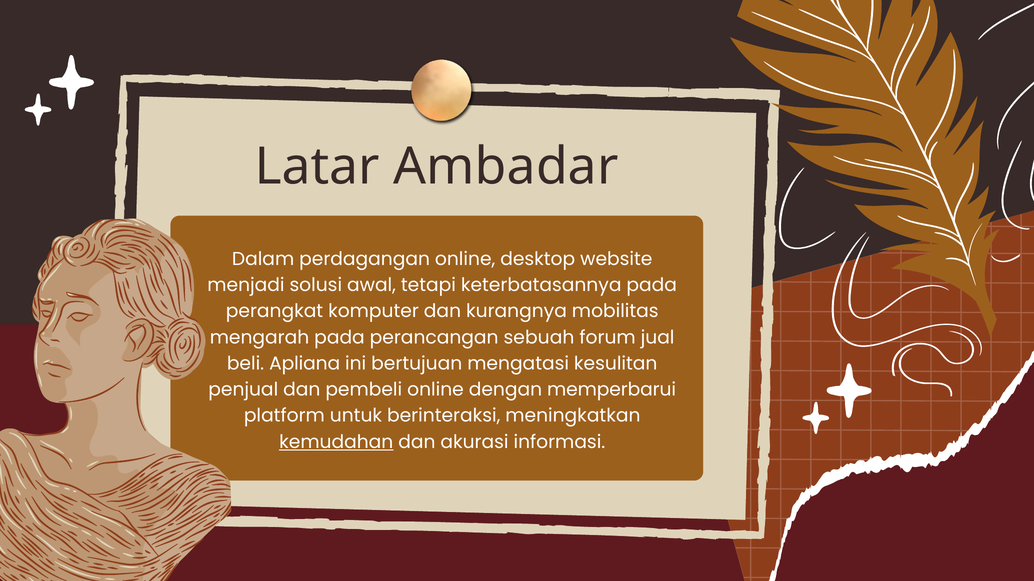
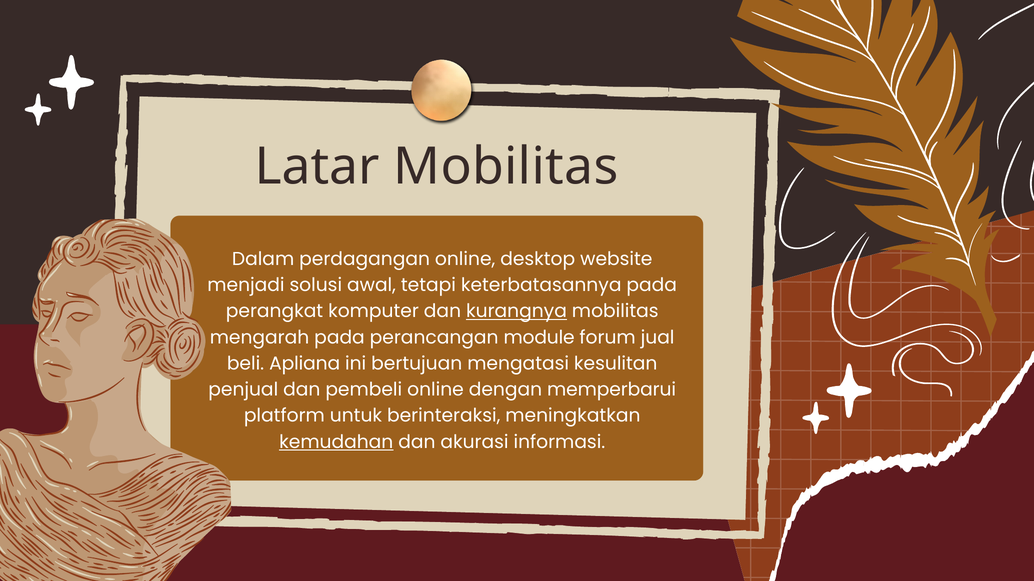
Latar Ambadar: Ambadar -> Mobilitas
kurangnya underline: none -> present
sebuah: sebuah -> module
